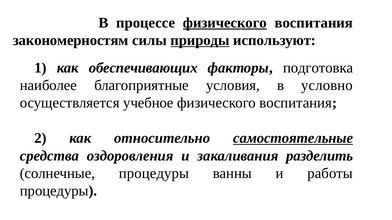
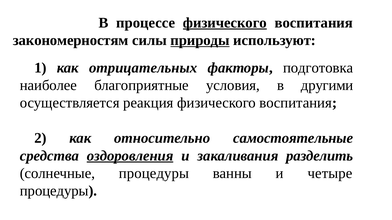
обеспечивающих: обеспечивающих -> отрицательных
условно: условно -> другими
учебное: учебное -> реакция
самостоятельные underline: present -> none
оздоровления underline: none -> present
работы: работы -> четыре
